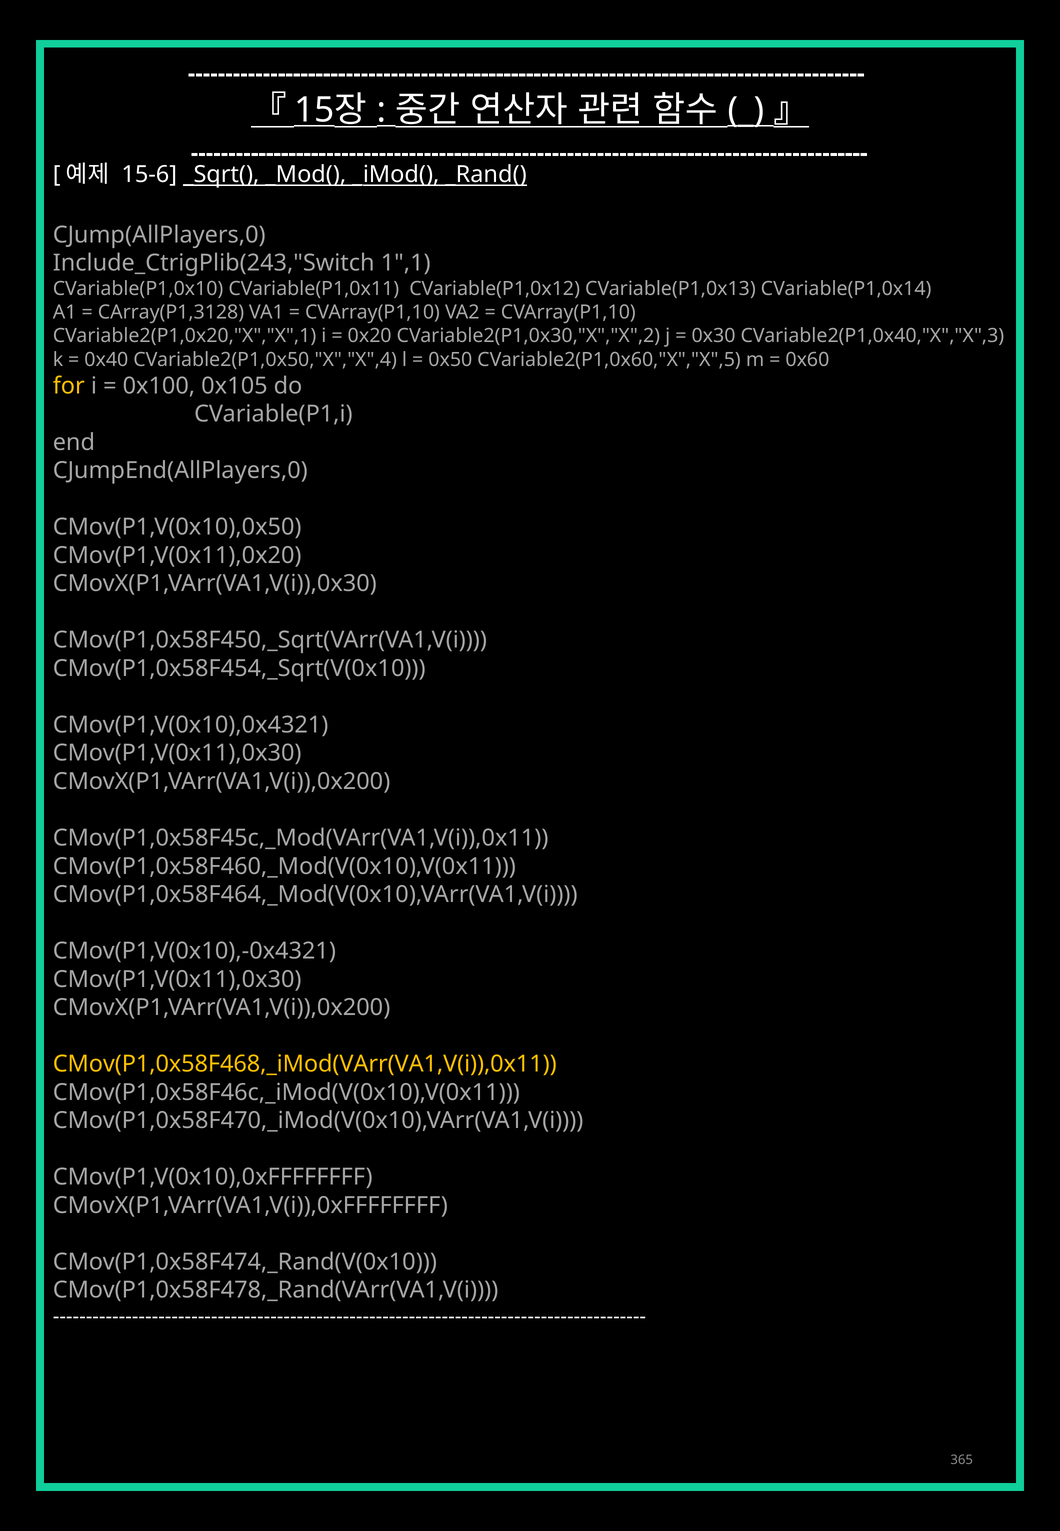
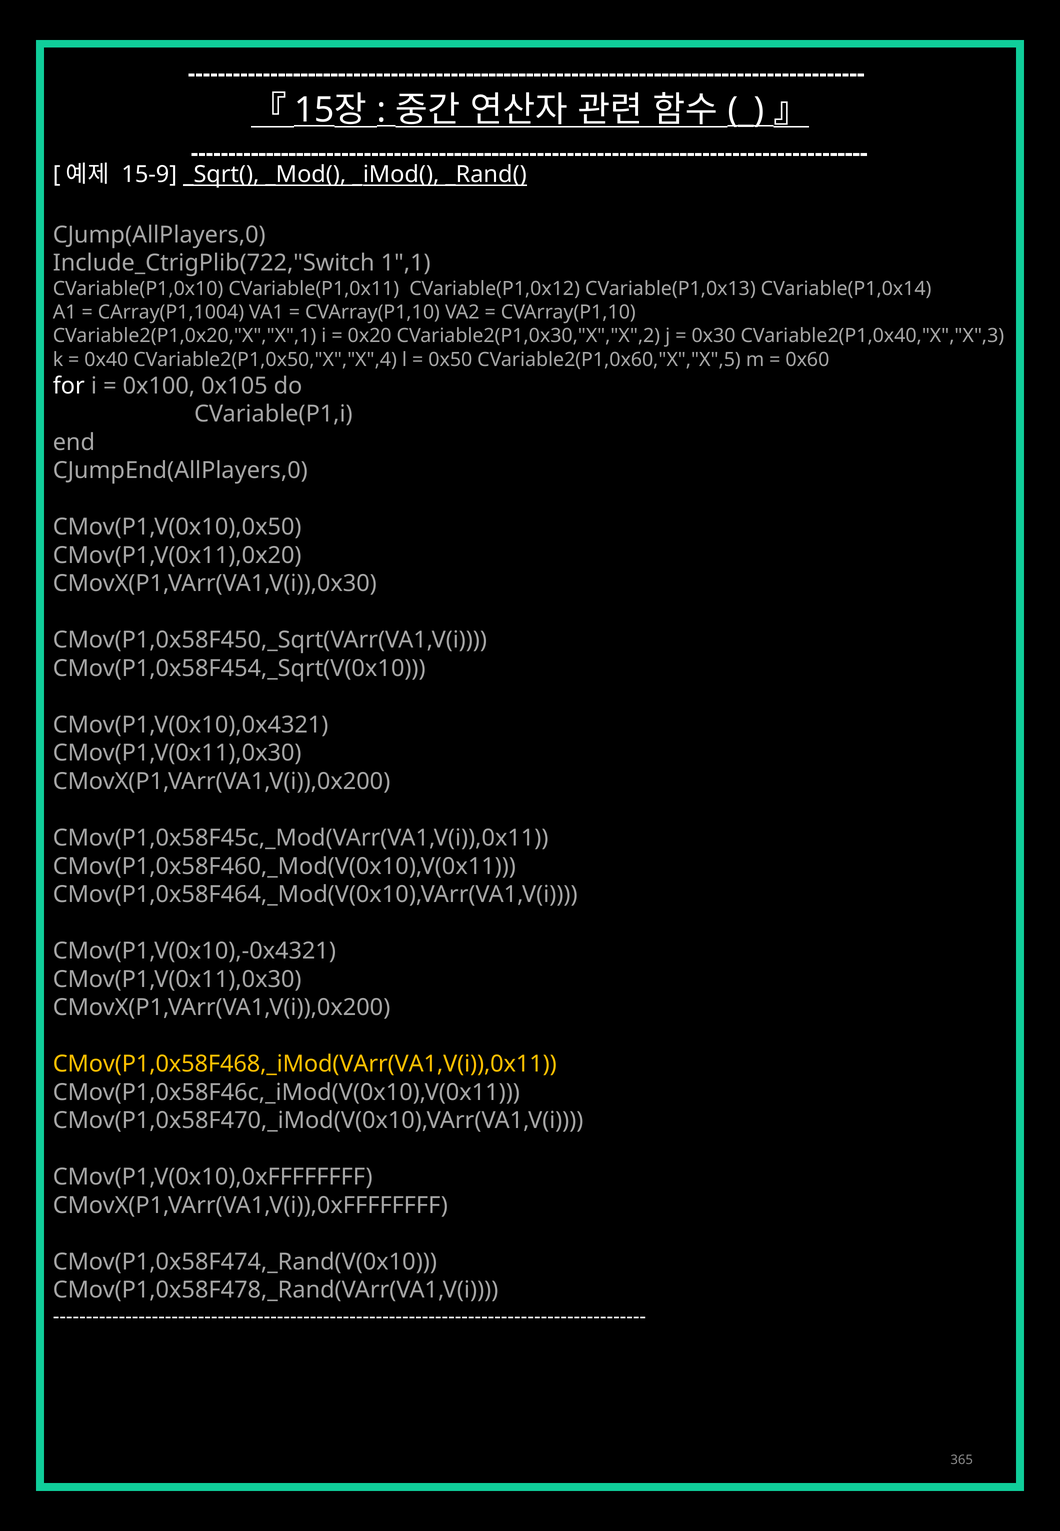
15-6: 15-6 -> 15-9
Include_CtrigPlib(243,"Switch: Include_CtrigPlib(243,"Switch -> Include_CtrigPlib(722,"Switch
CArray(P1,3128: CArray(P1,3128 -> CArray(P1,1004
for colour: yellow -> white
